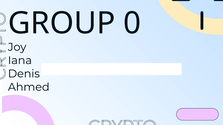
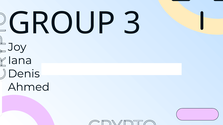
0: 0 -> 3
